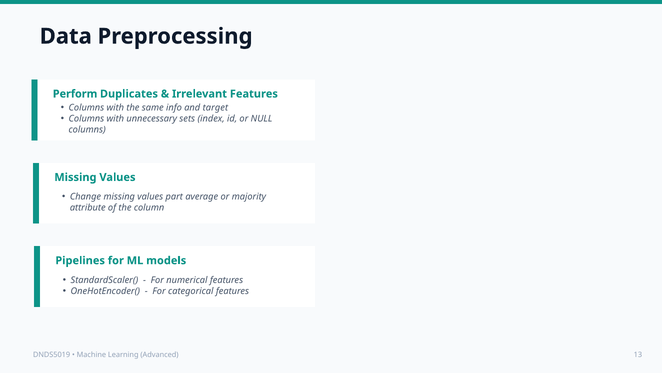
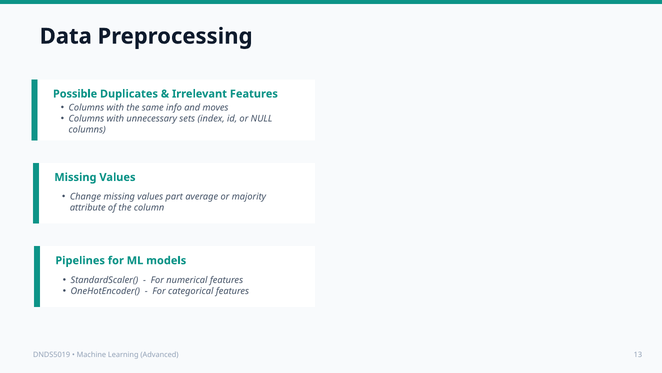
Perform: Perform -> Possible
target: target -> moves
